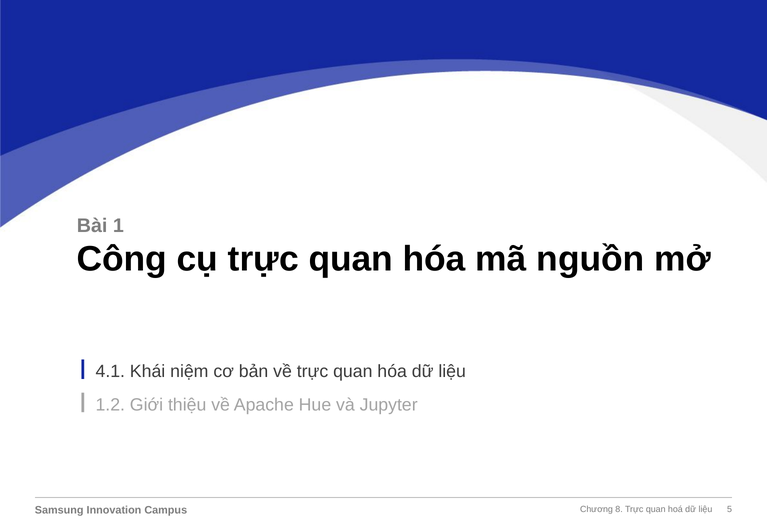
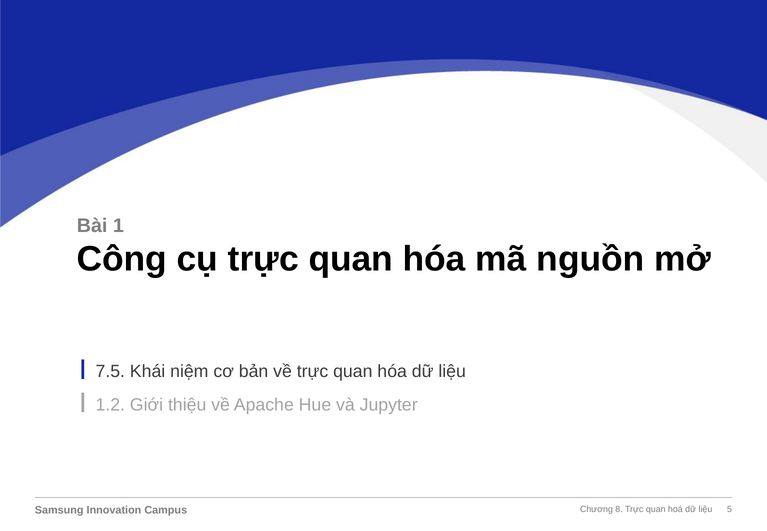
4.1: 4.1 -> 7.5
